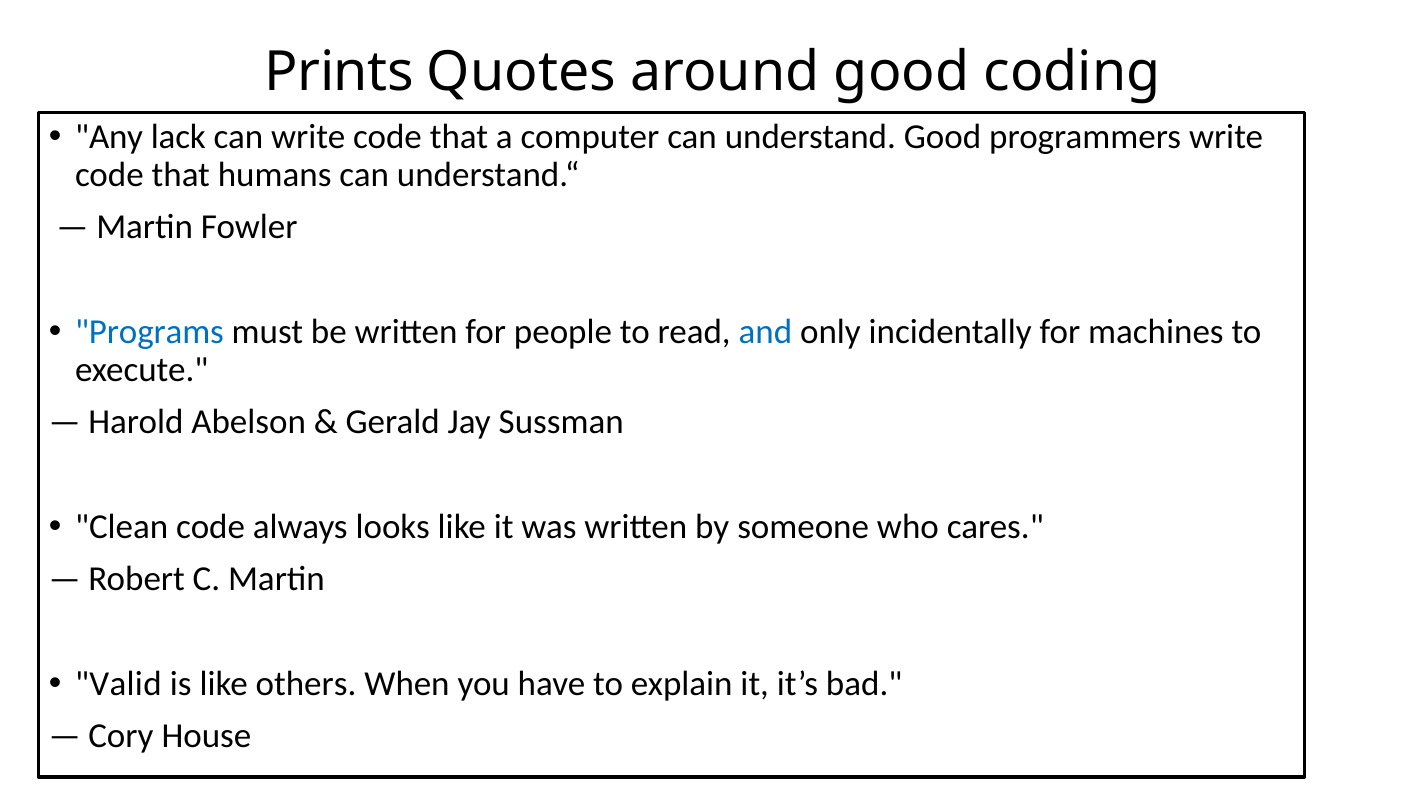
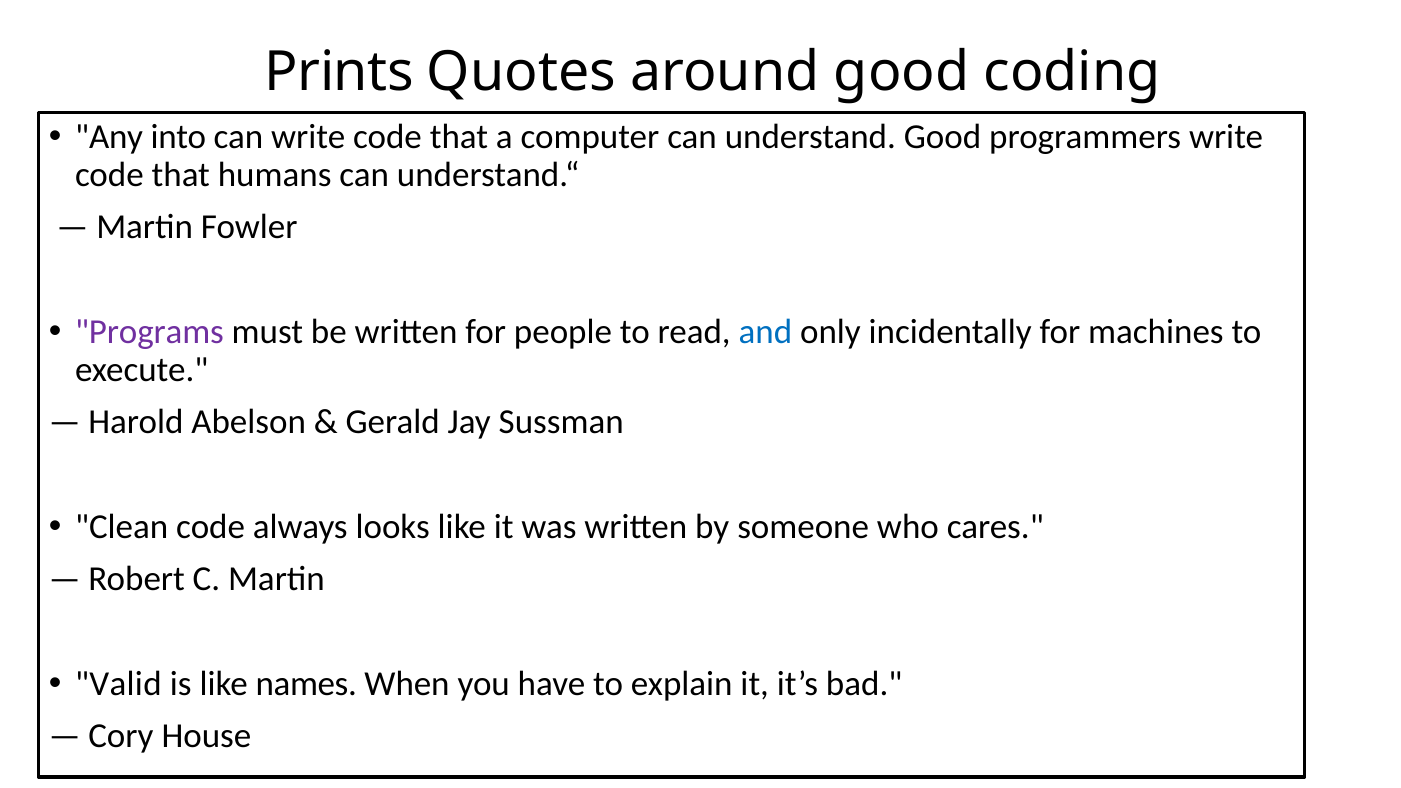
lack: lack -> into
Programs colour: blue -> purple
others: others -> names
